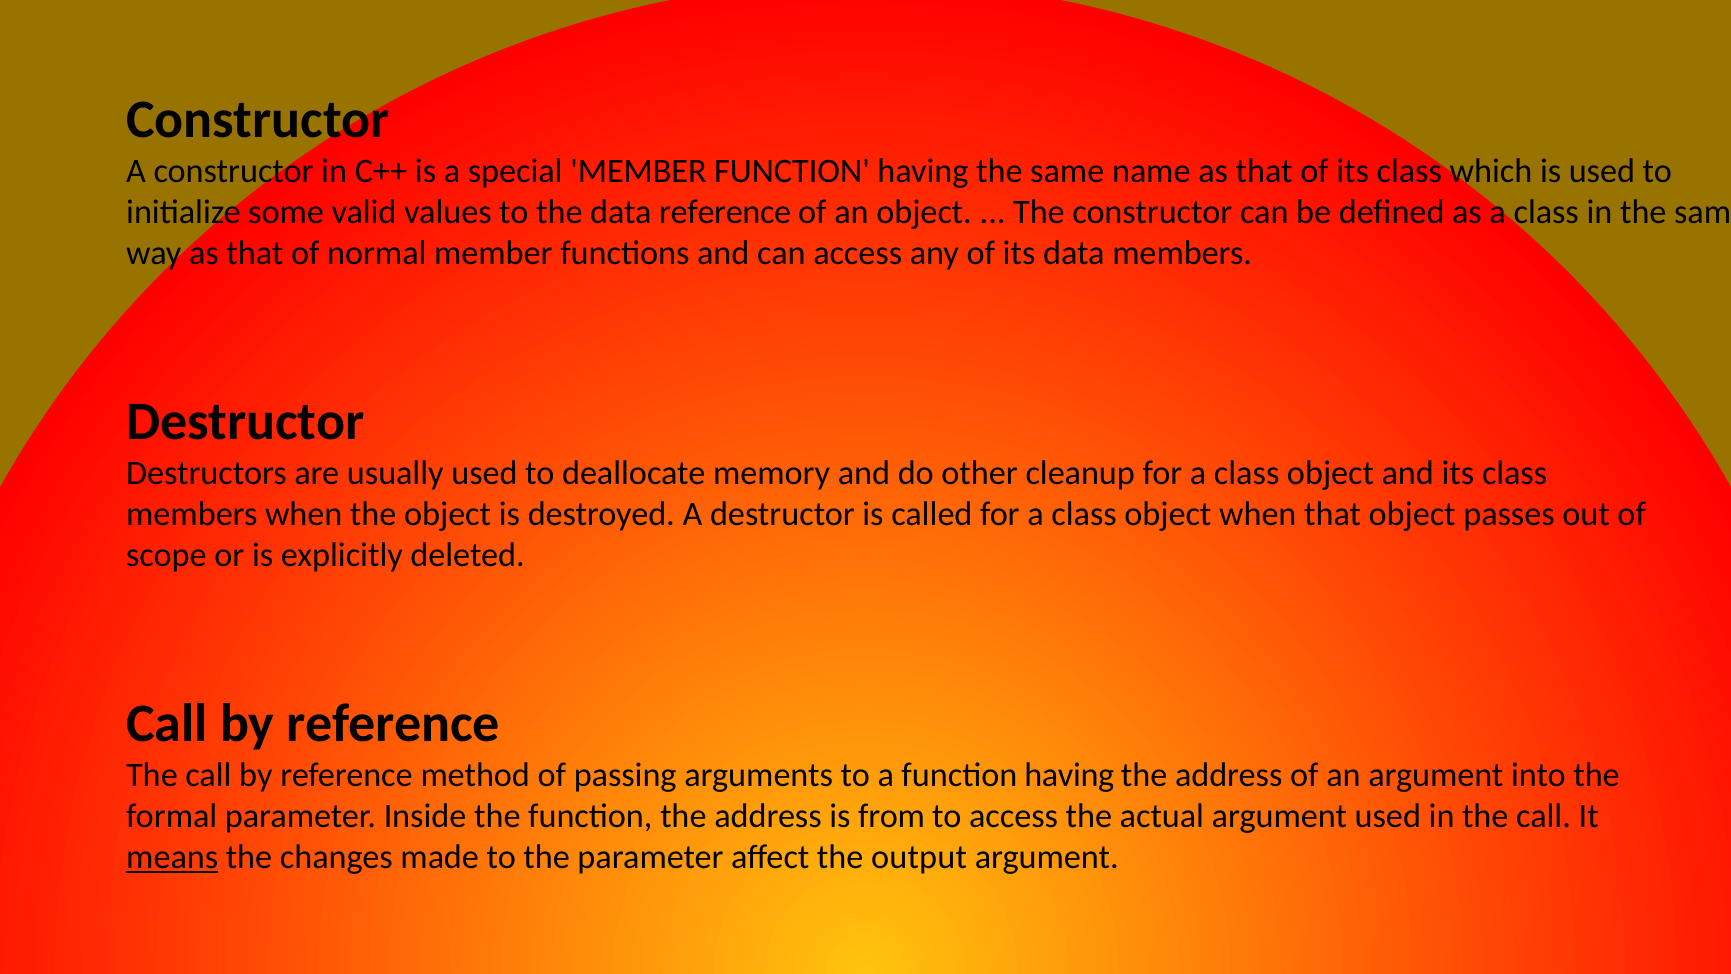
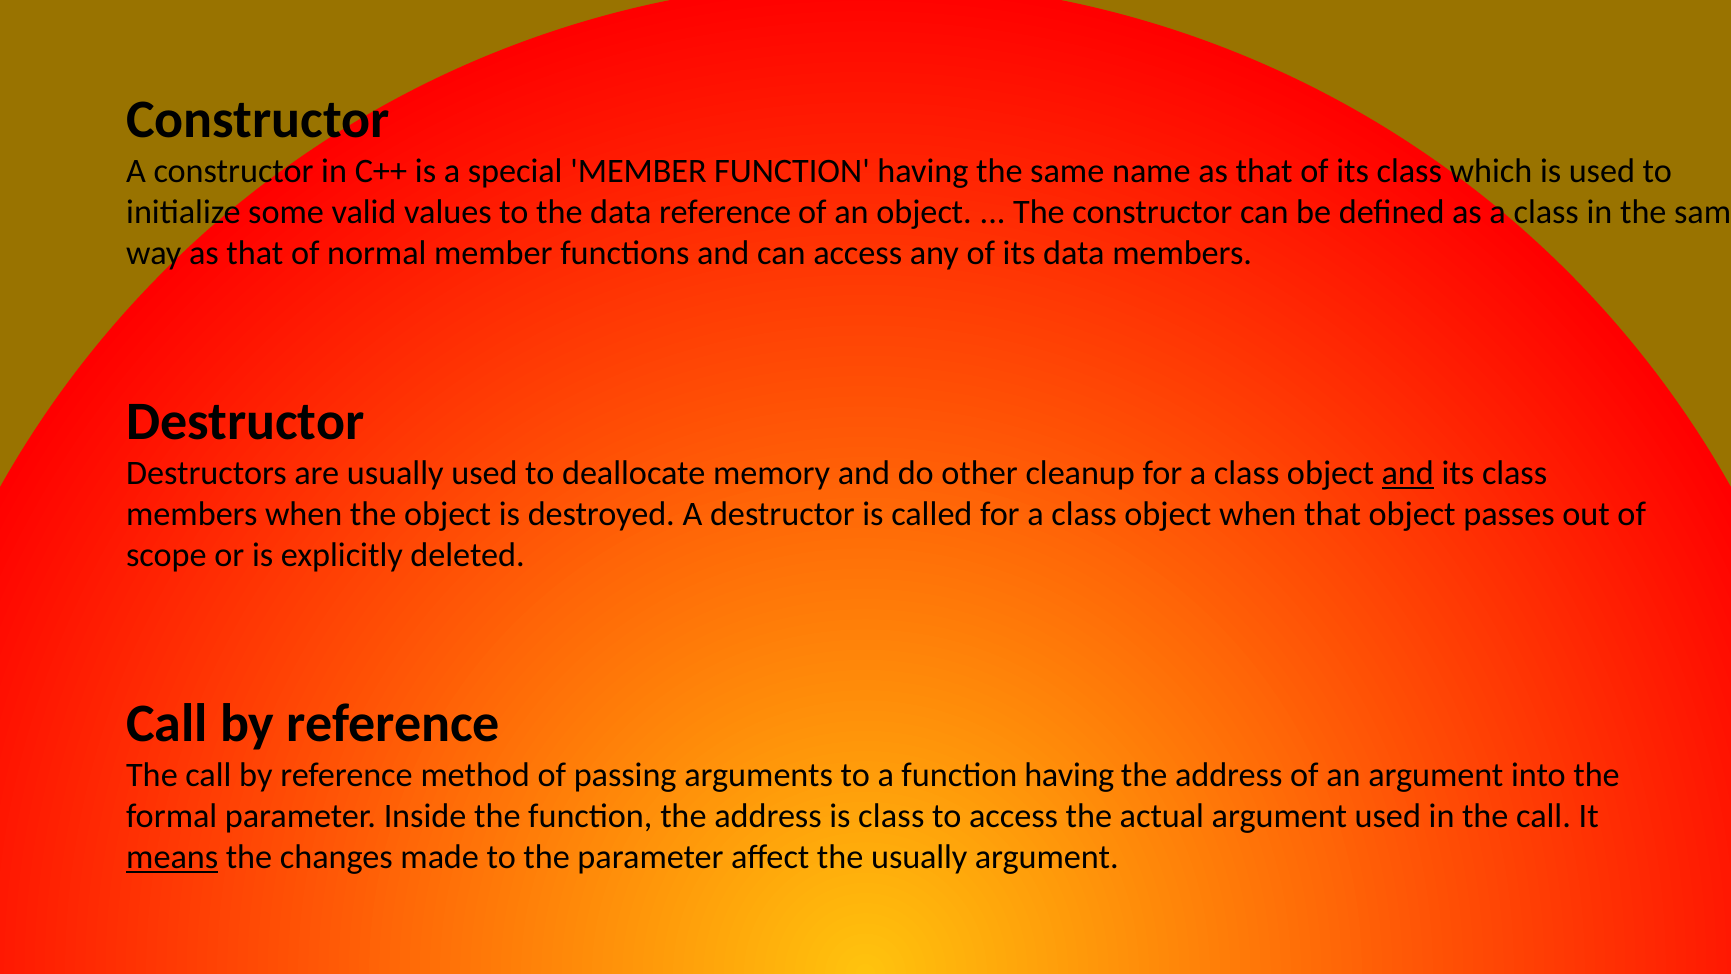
and at (1408, 473) underline: none -> present
is from: from -> class
the output: output -> usually
